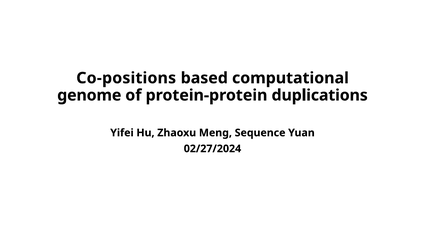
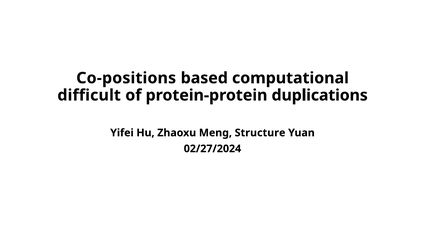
genome: genome -> difficult
Sequence: Sequence -> Structure
